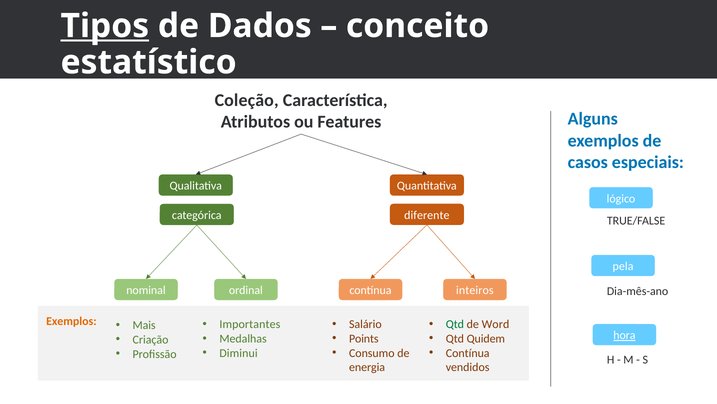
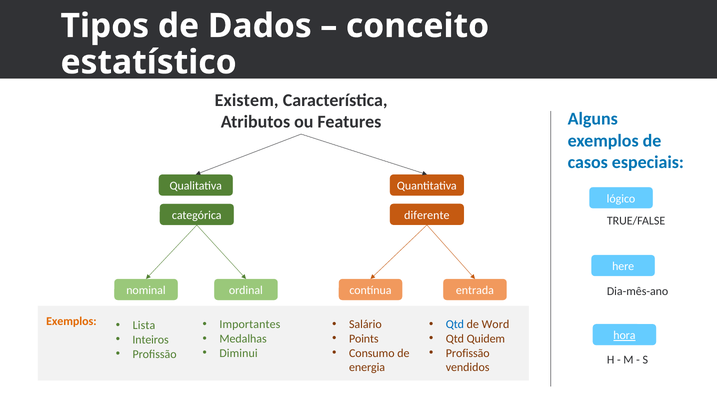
Tipos underline: present -> none
Coleção: Coleção -> Existem
pela: pela -> here
inteiros: inteiros -> entrada
Qtd at (455, 324) colour: green -> blue
Mais: Mais -> Lista
Criação: Criação -> Inteiros
Contínua at (468, 352): Contínua -> Profissão
